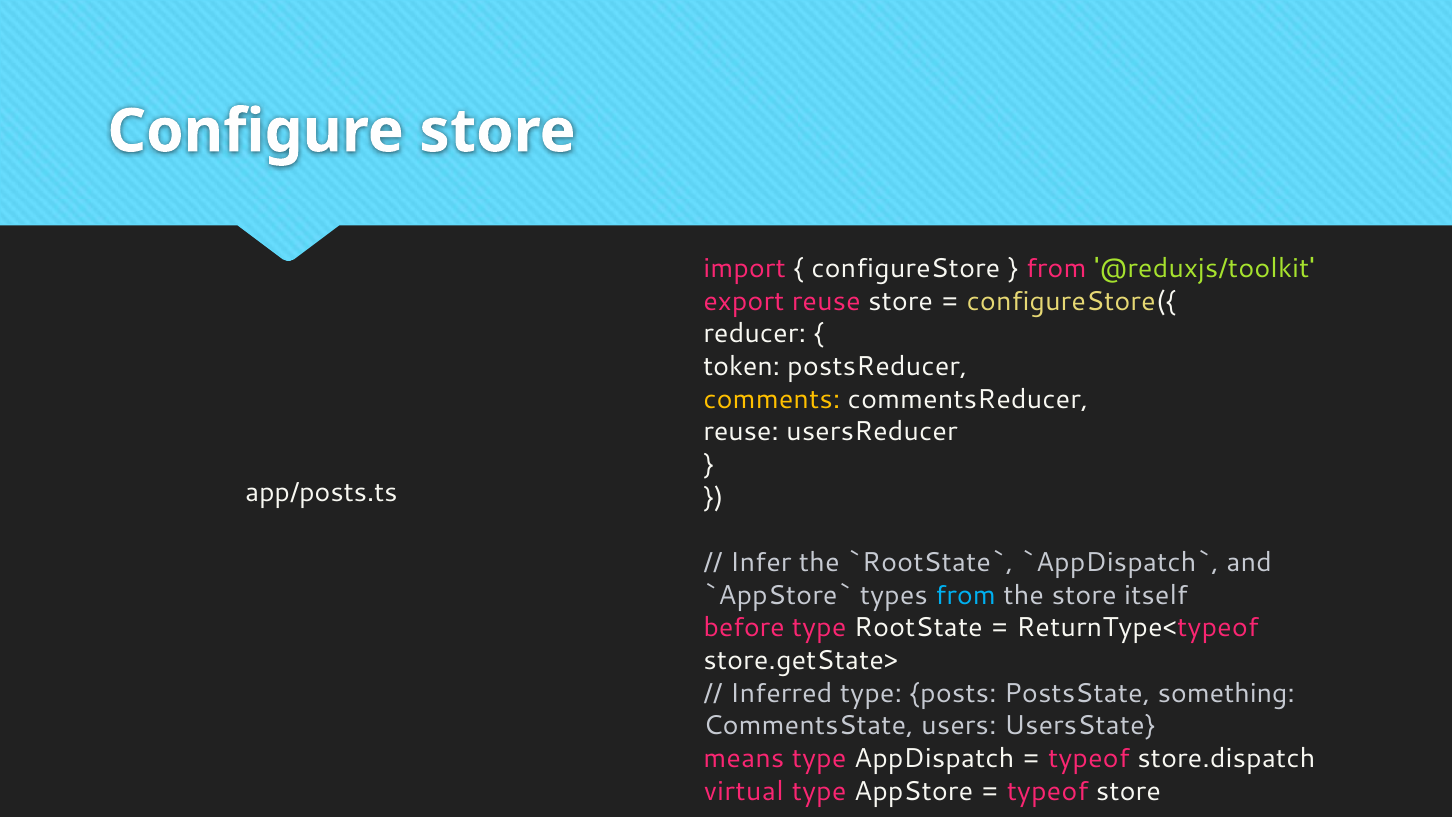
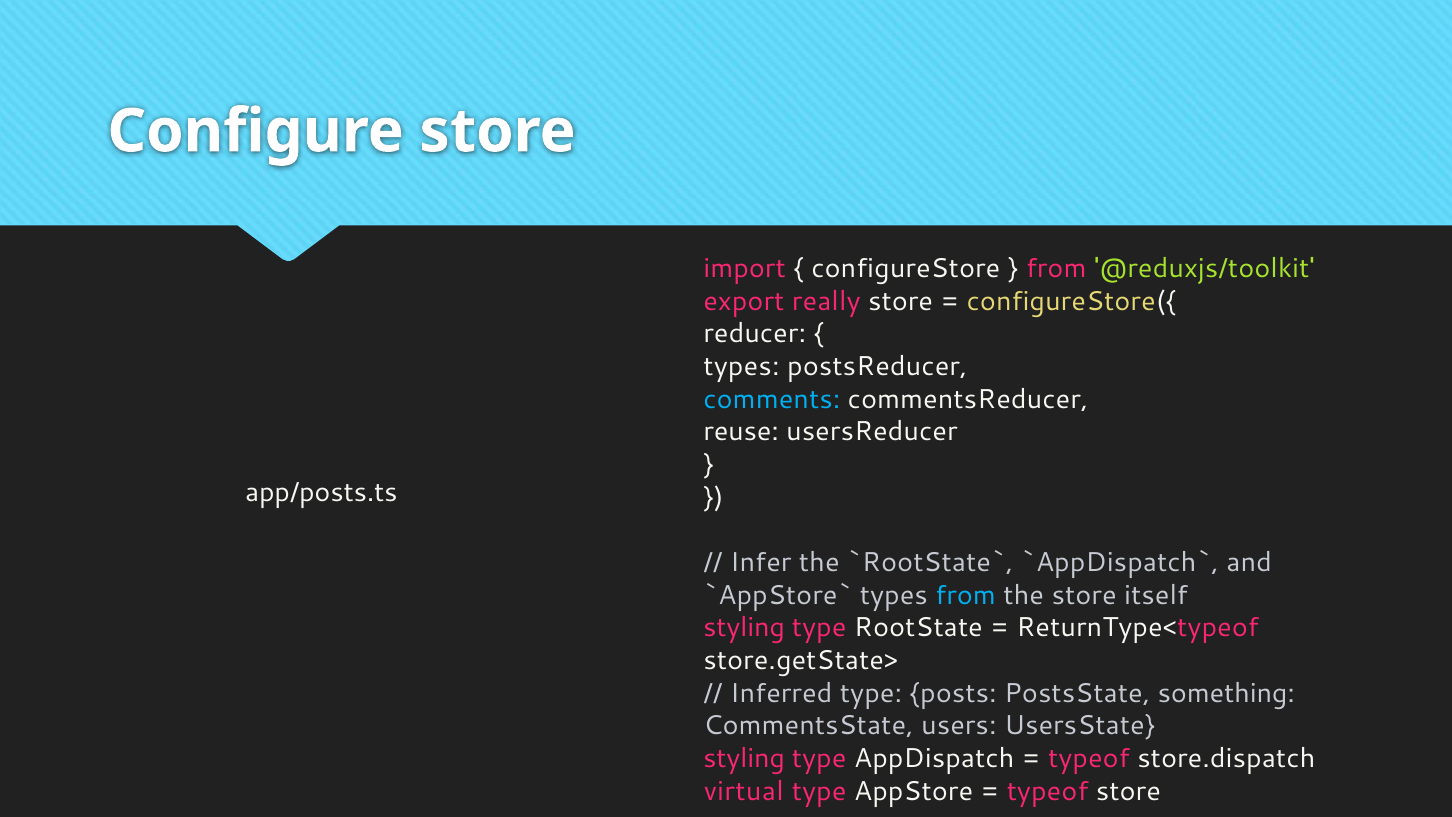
export reuse: reuse -> really
token at (742, 366): token -> types
comments colour: yellow -> light blue
before at (744, 628): before -> styling
means at (744, 758): means -> styling
